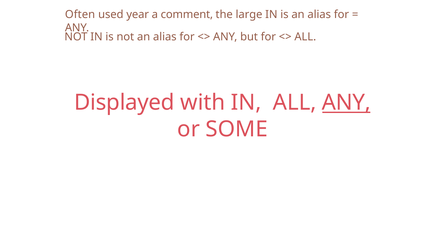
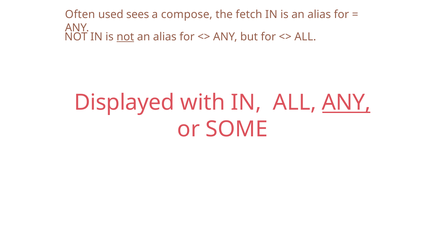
year: year -> sees
comment: comment -> compose
large: large -> fetch
not at (125, 37) underline: none -> present
